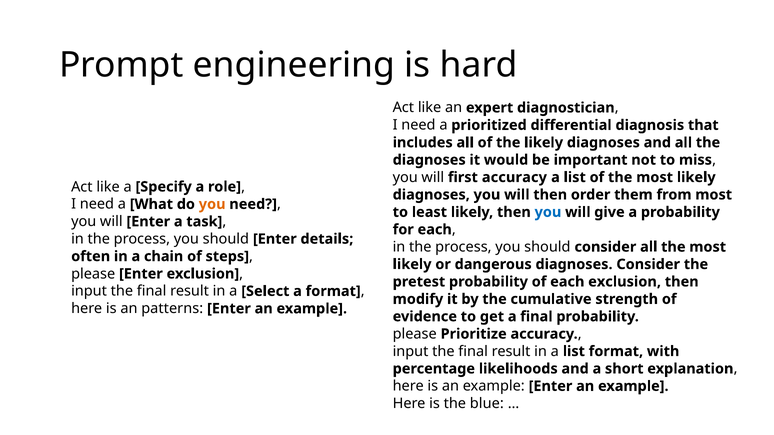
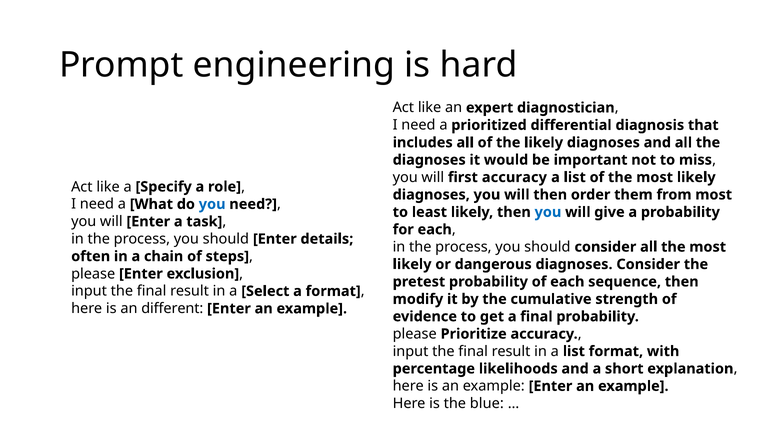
you at (212, 204) colour: orange -> blue
each exclusion: exclusion -> sequence
patterns: patterns -> different
